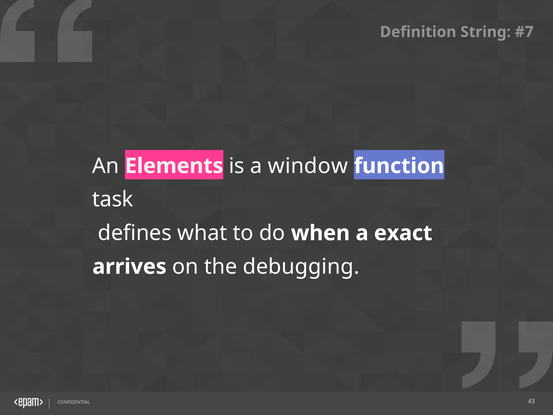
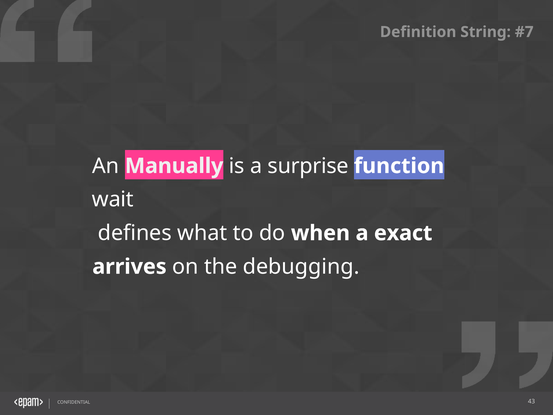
Elements: Elements -> Manually
window: window -> surprise
task: task -> wait
